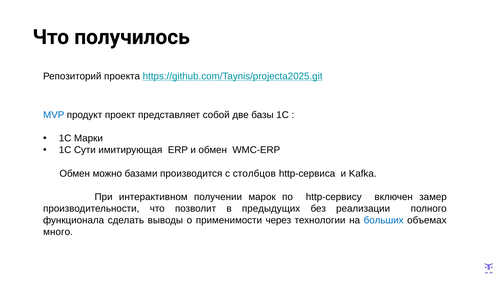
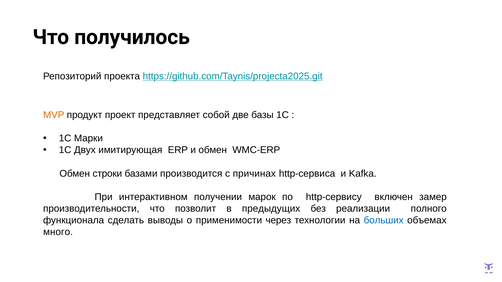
MVP colour: blue -> orange
Сути: Сути -> Двух
можно: можно -> строки
столбцов: столбцов -> причинах
